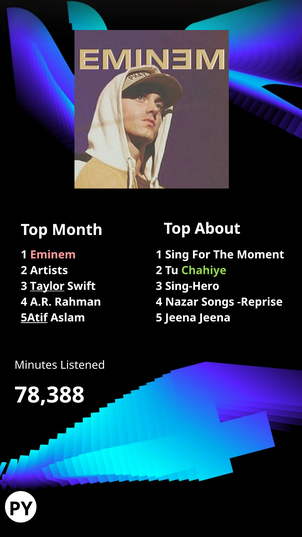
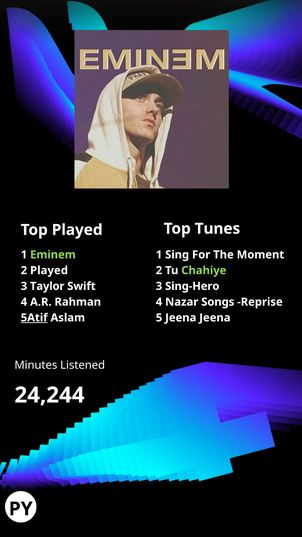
About: About -> Tunes
Top Month: Month -> Played
Eminem colour: pink -> light green
2 Artists: Artists -> Played
Taylor underline: present -> none
78,388: 78,388 -> 24,244
